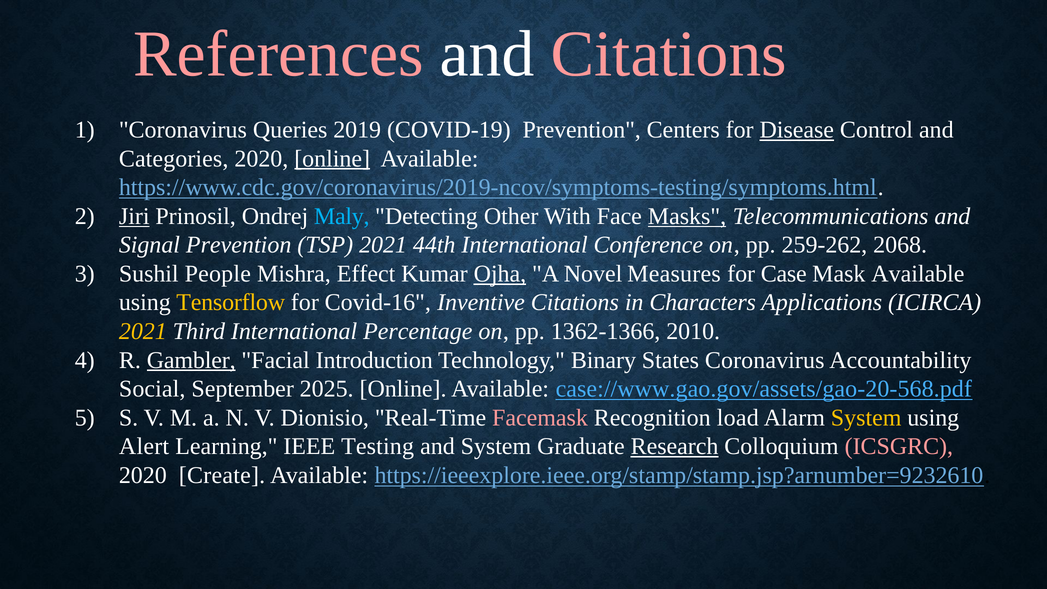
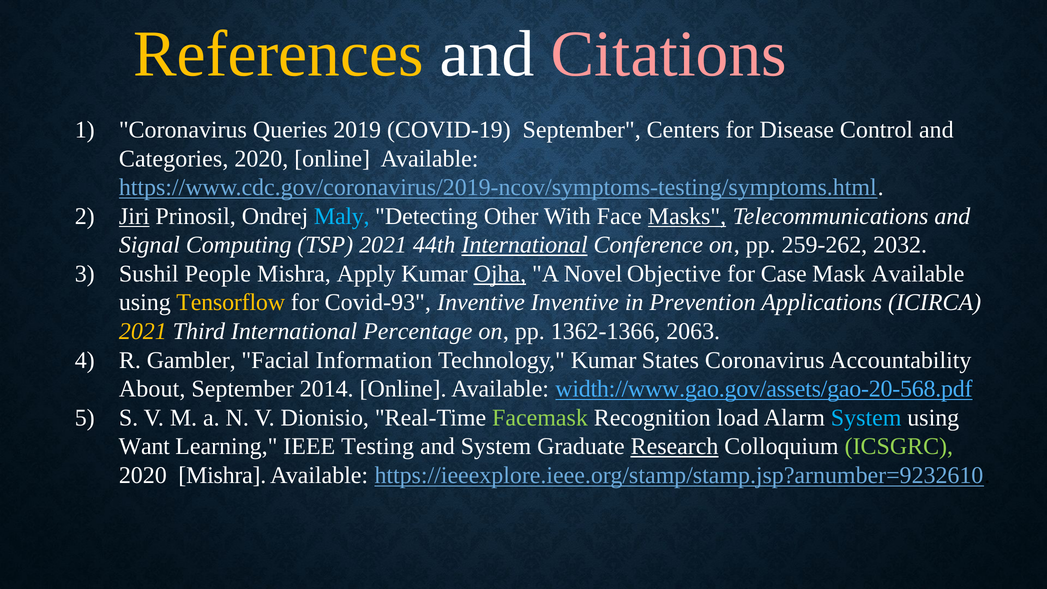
References colour: pink -> yellow
COVID-19 Prevention: Prevention -> September
Disease underline: present -> none
online at (332, 159) underline: present -> none
Signal Prevention: Prevention -> Computing
International at (525, 245) underline: none -> present
2068: 2068 -> 2032
Effect: Effect -> Apply
Measures: Measures -> Objective
Covid-16: Covid-16 -> Covid-93
Inventive Citations: Citations -> Inventive
Characters: Characters -> Prevention
2010: 2010 -> 2063
Gambler underline: present -> none
Introduction: Introduction -> Information
Technology Binary: Binary -> Kumar
Social: Social -> About
2025: 2025 -> 2014
case://www.gao.gov/assets/gao-20-568.pdf: case://www.gao.gov/assets/gao-20-568.pdf -> width://www.gao.gov/assets/gao-20-568.pdf
Facemask colour: pink -> light green
System at (866, 418) colour: yellow -> light blue
Alert: Alert -> Want
ICSGRC colour: pink -> light green
2020 Create: Create -> Mishra
